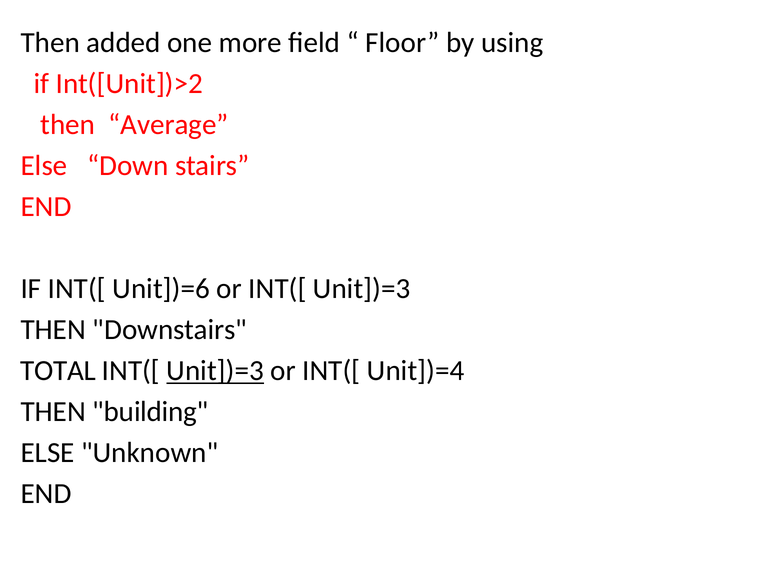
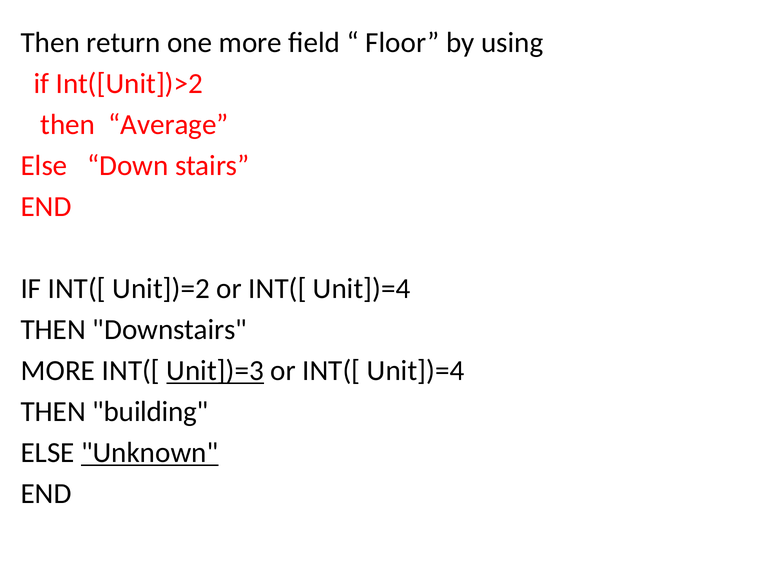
added: added -> return
Unit])=6: Unit])=6 -> Unit])=2
Unit])=3 at (362, 289): Unit])=3 -> Unit])=4
TOTAL at (58, 371): TOTAL -> MORE
Unknown underline: none -> present
